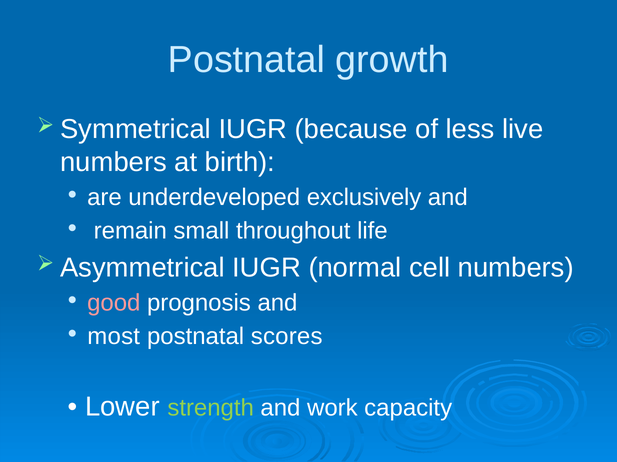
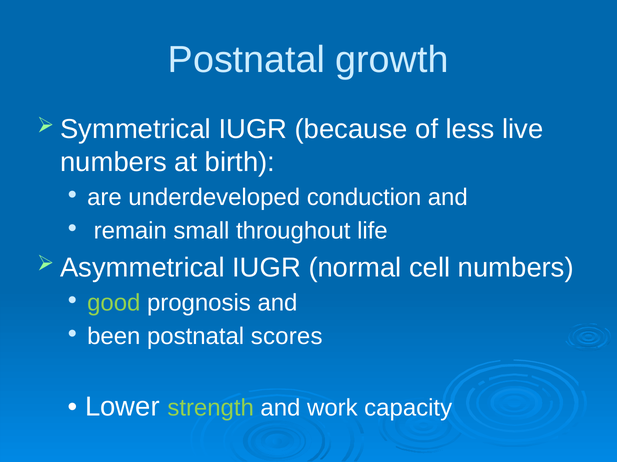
exclusively: exclusively -> conduction
good colour: pink -> light green
most: most -> been
